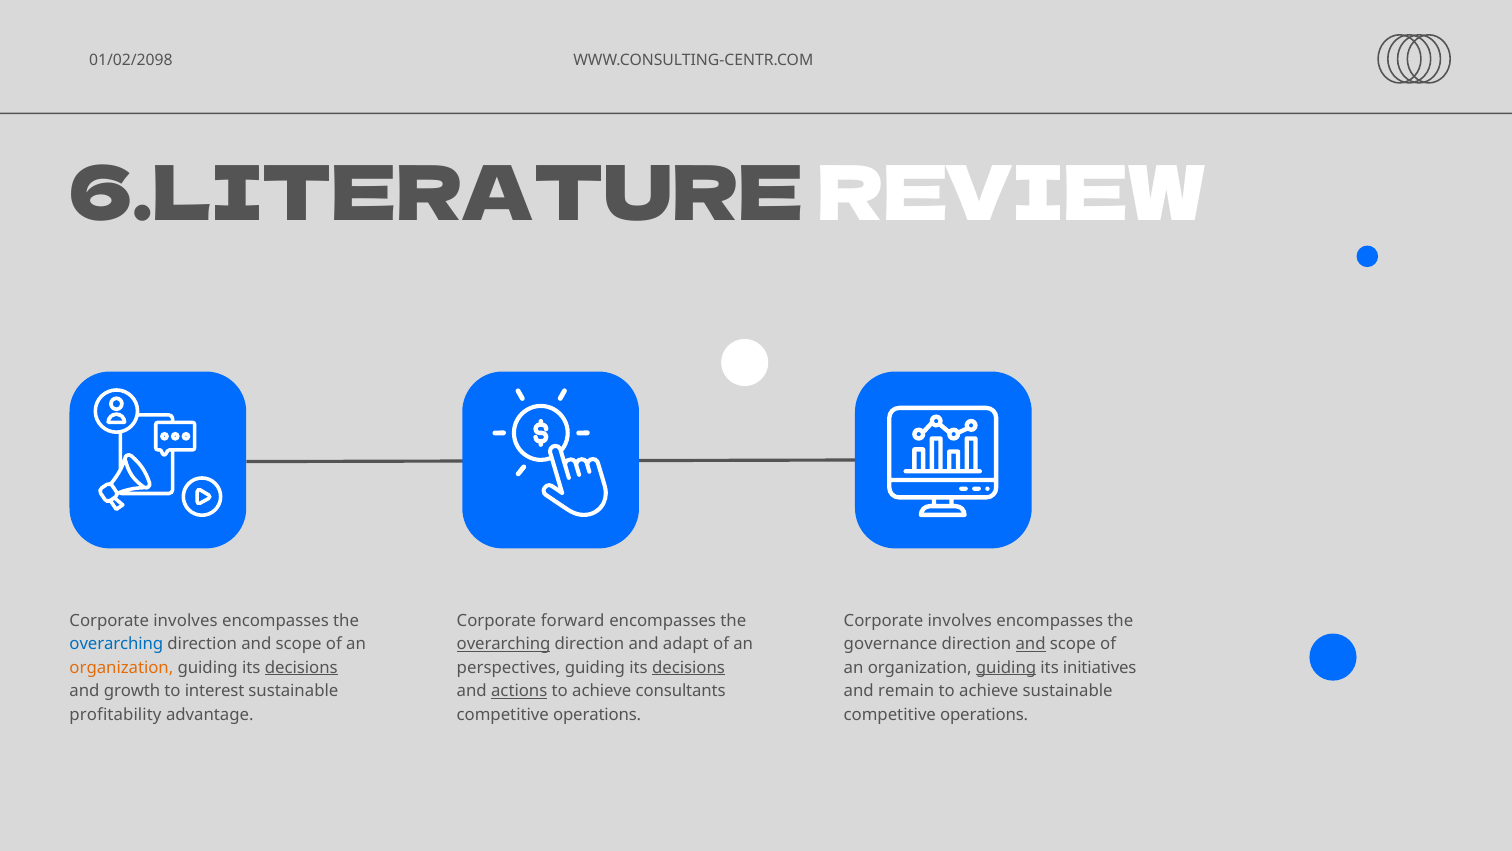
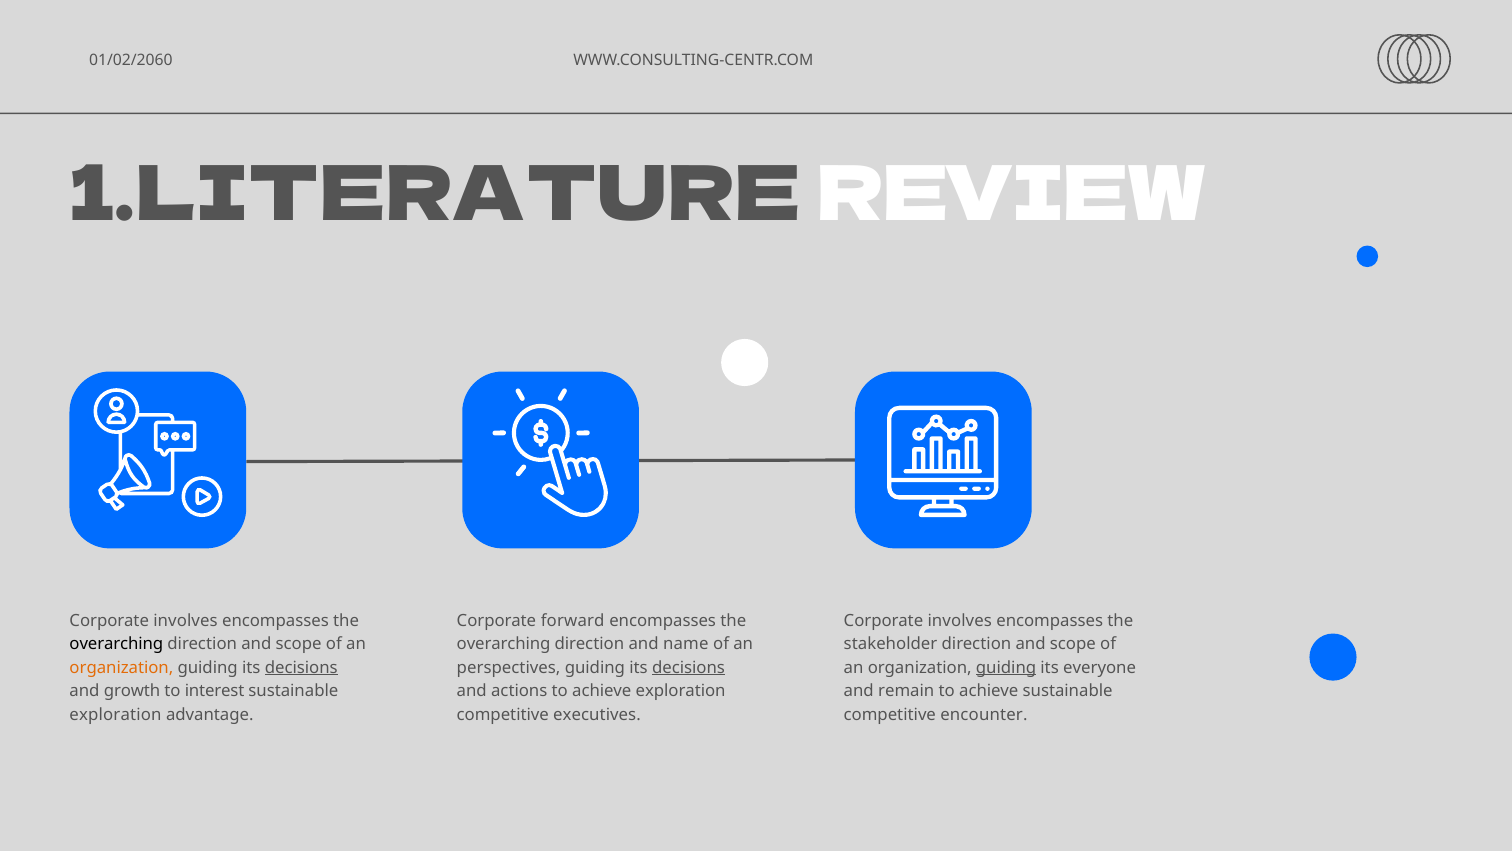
01/02/2098: 01/02/2098 -> 01/02/2060
6.LITERATURE: 6.LITERATURE -> 1.LITERATURE
overarching at (116, 644) colour: blue -> black
overarching at (504, 644) underline: present -> none
adapt: adapt -> name
governance: governance -> stakeholder
and at (1031, 644) underline: present -> none
initiatives: initiatives -> everyone
actions underline: present -> none
achieve consultants: consultants -> exploration
profitability at (116, 714): profitability -> exploration
operations at (597, 714): operations -> executives
operations at (984, 714): operations -> encounter
